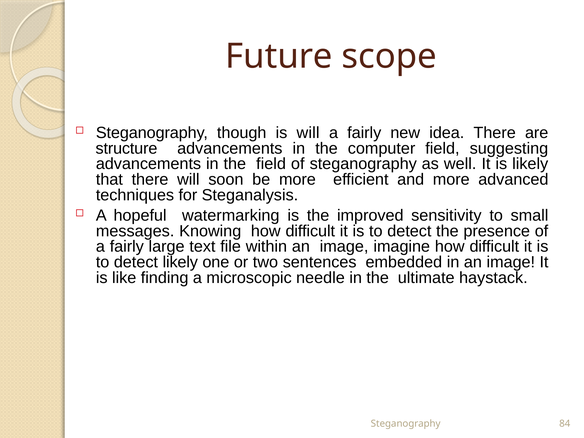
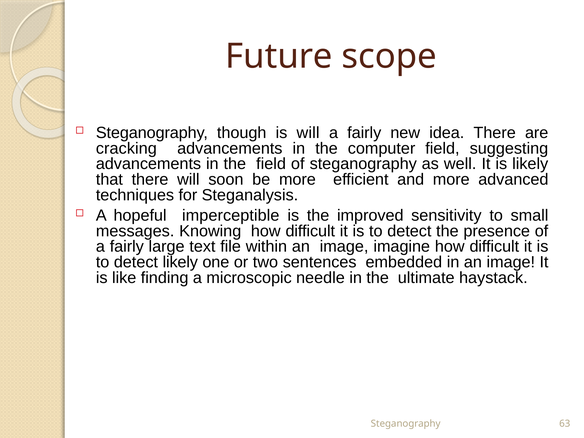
structure: structure -> cracking
watermarking: watermarking -> imperceptible
84: 84 -> 63
